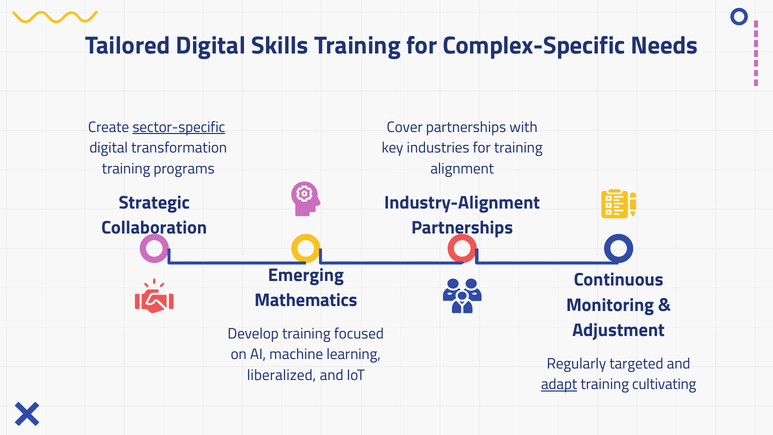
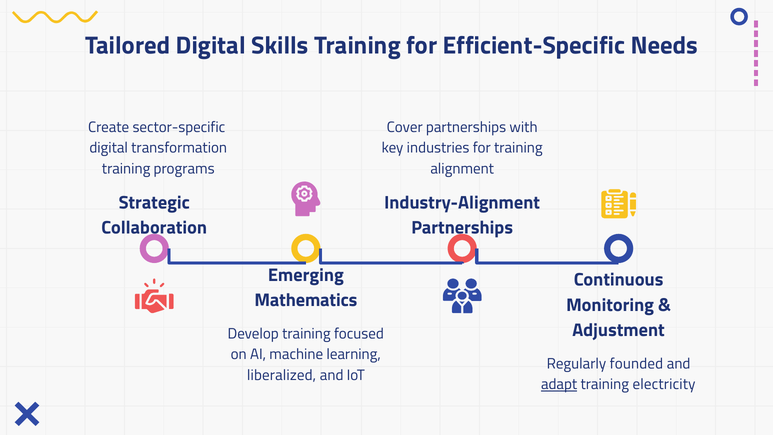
Complex-Specific: Complex-Specific -> Efficient-Specific
sector-specific underline: present -> none
targeted: targeted -> founded
cultivating: cultivating -> electricity
